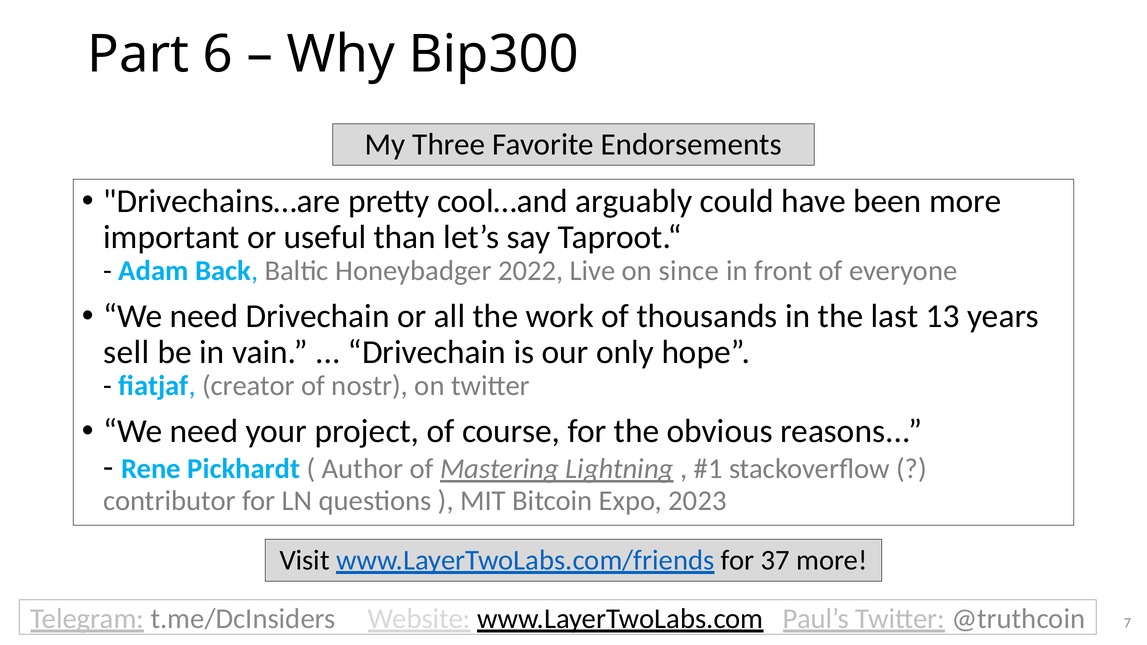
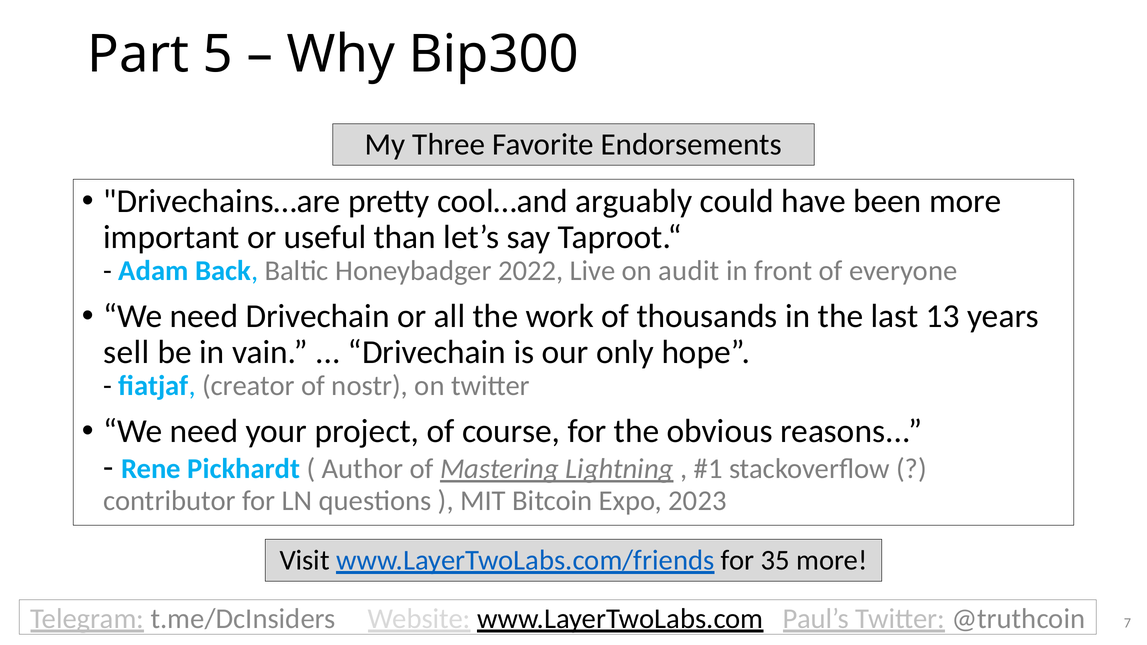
6: 6 -> 5
since: since -> audit
37: 37 -> 35
